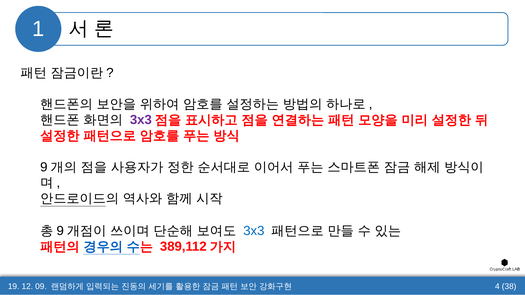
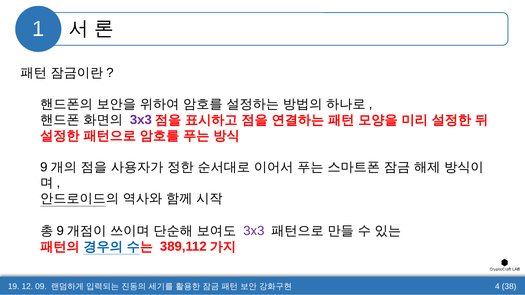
3x3 at (254, 231) colour: blue -> purple
